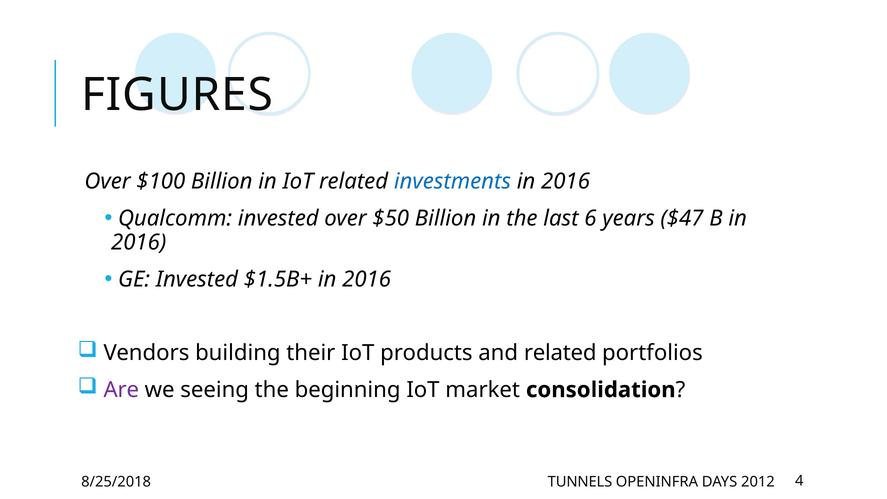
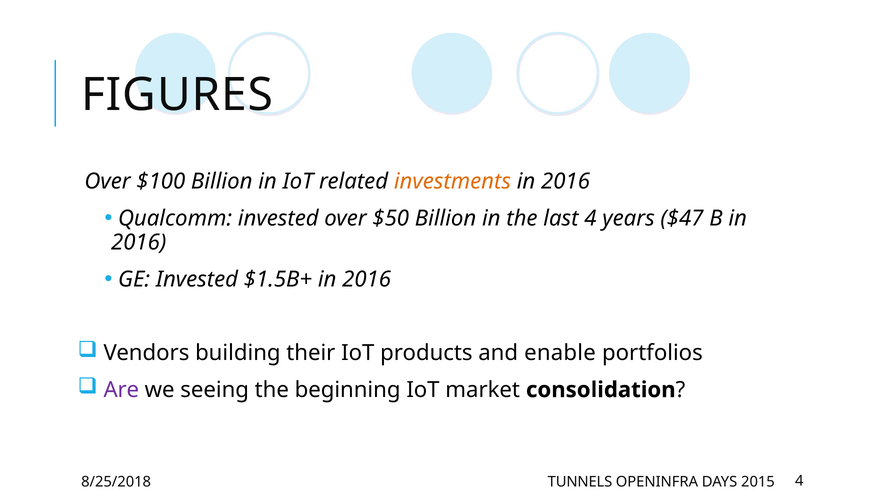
investments colour: blue -> orange
last 6: 6 -> 4
and related: related -> enable
2012: 2012 -> 2015
